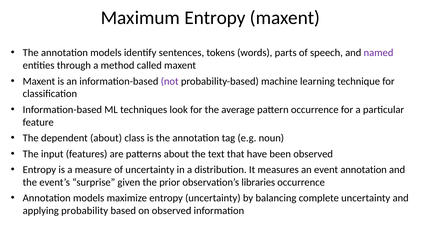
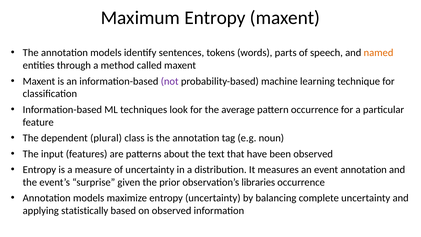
named colour: purple -> orange
dependent about: about -> plural
probability: probability -> statistically
